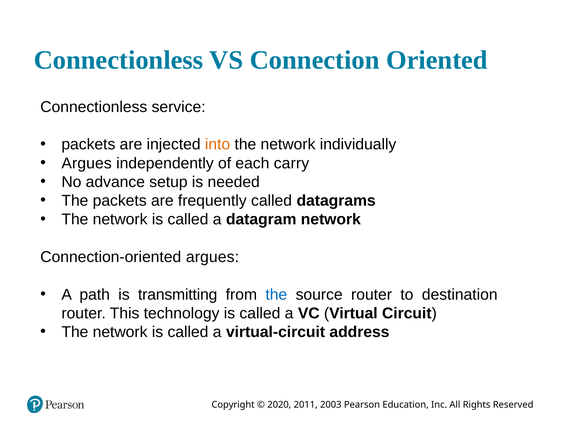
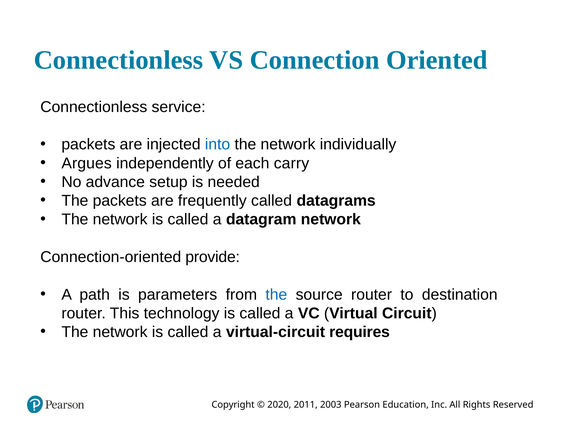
into colour: orange -> blue
Connection-oriented argues: argues -> provide
transmitting: transmitting -> parameters
address: address -> requires
